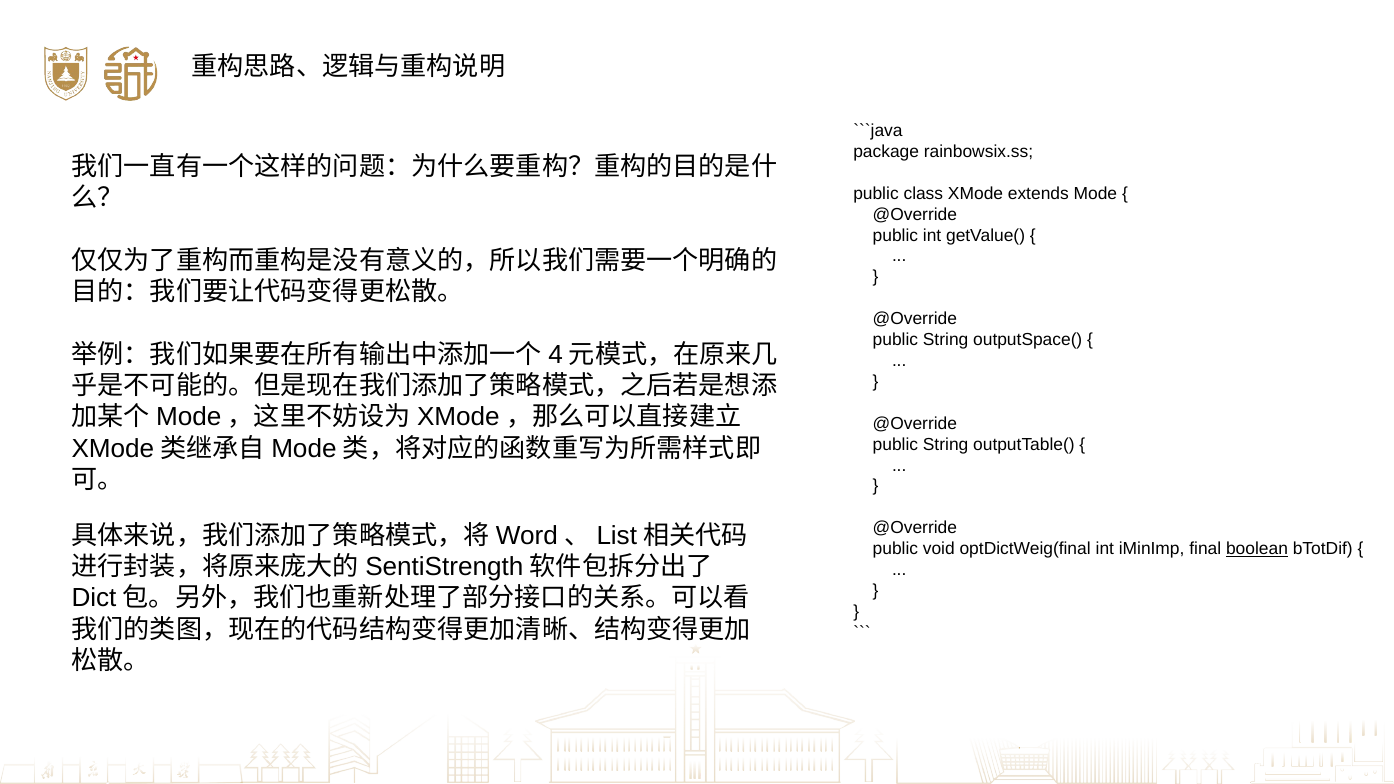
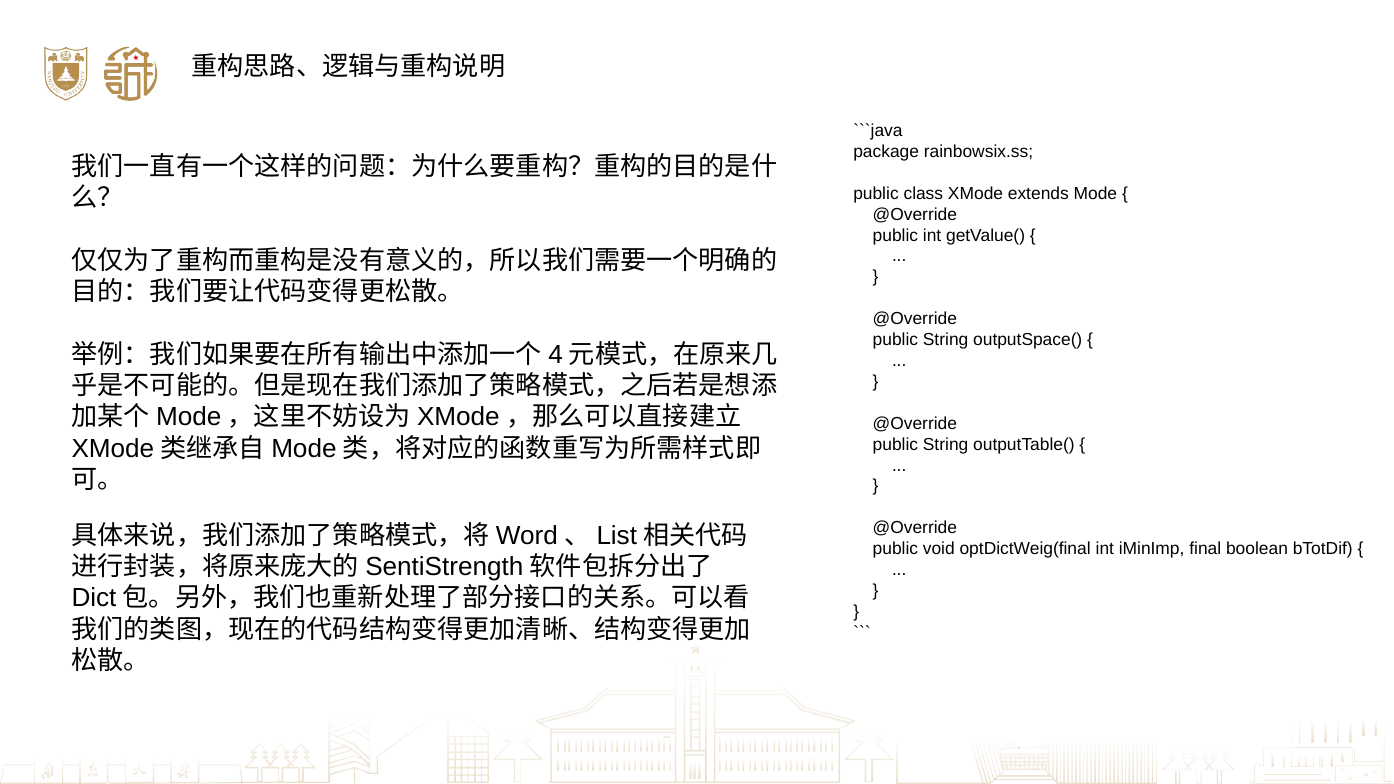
boolean underline: present -> none
